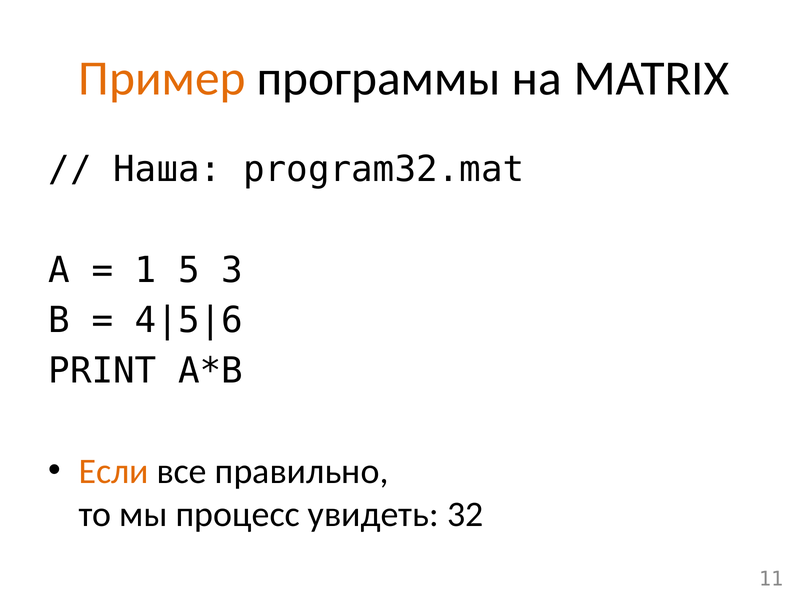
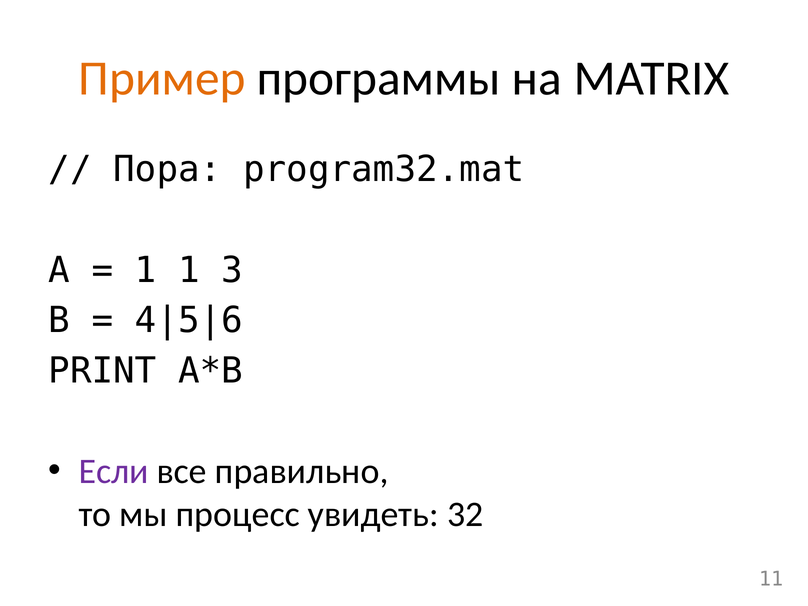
Наша: Наша -> Пора
1 5: 5 -> 1
Если colour: orange -> purple
